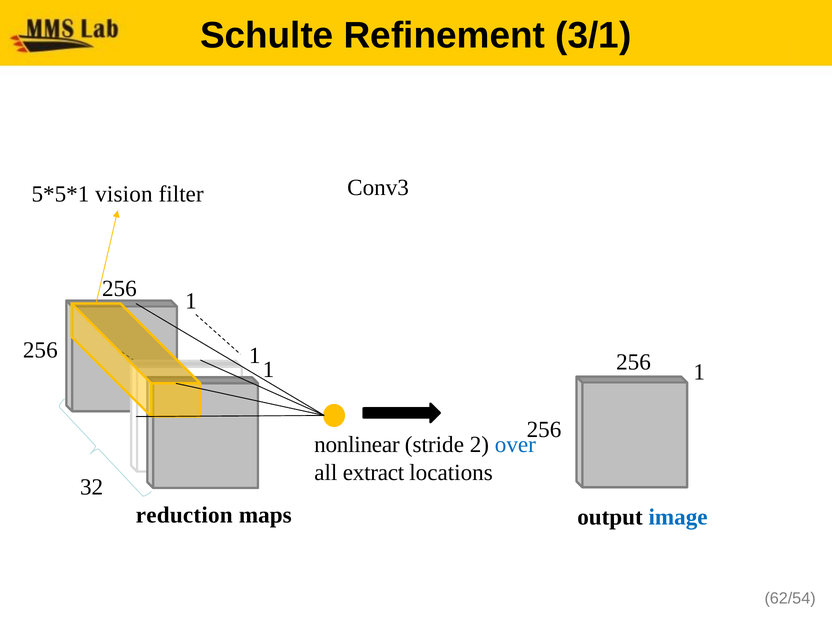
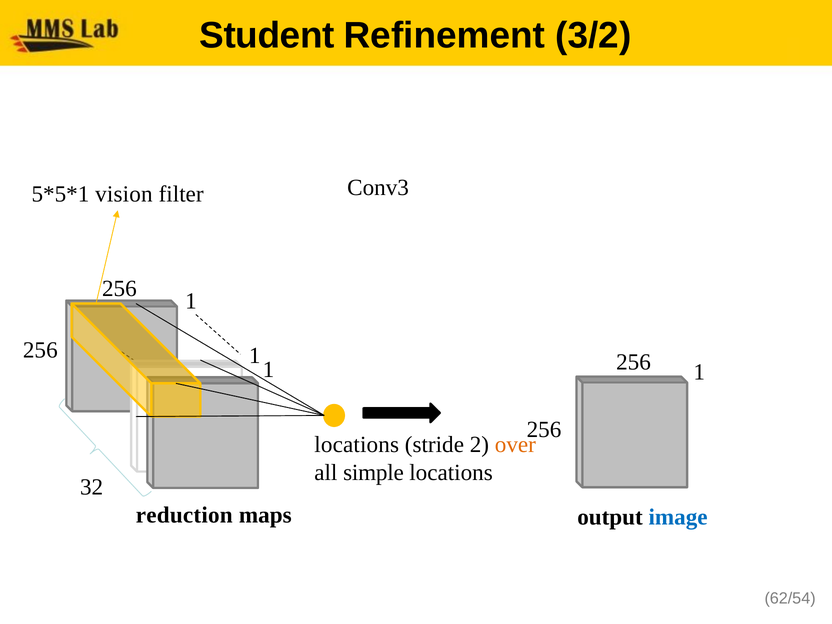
Schulte: Schulte -> Student
3/1: 3/1 -> 3/2
nonlinear at (357, 445): nonlinear -> locations
over colour: blue -> orange
extract: extract -> simple
